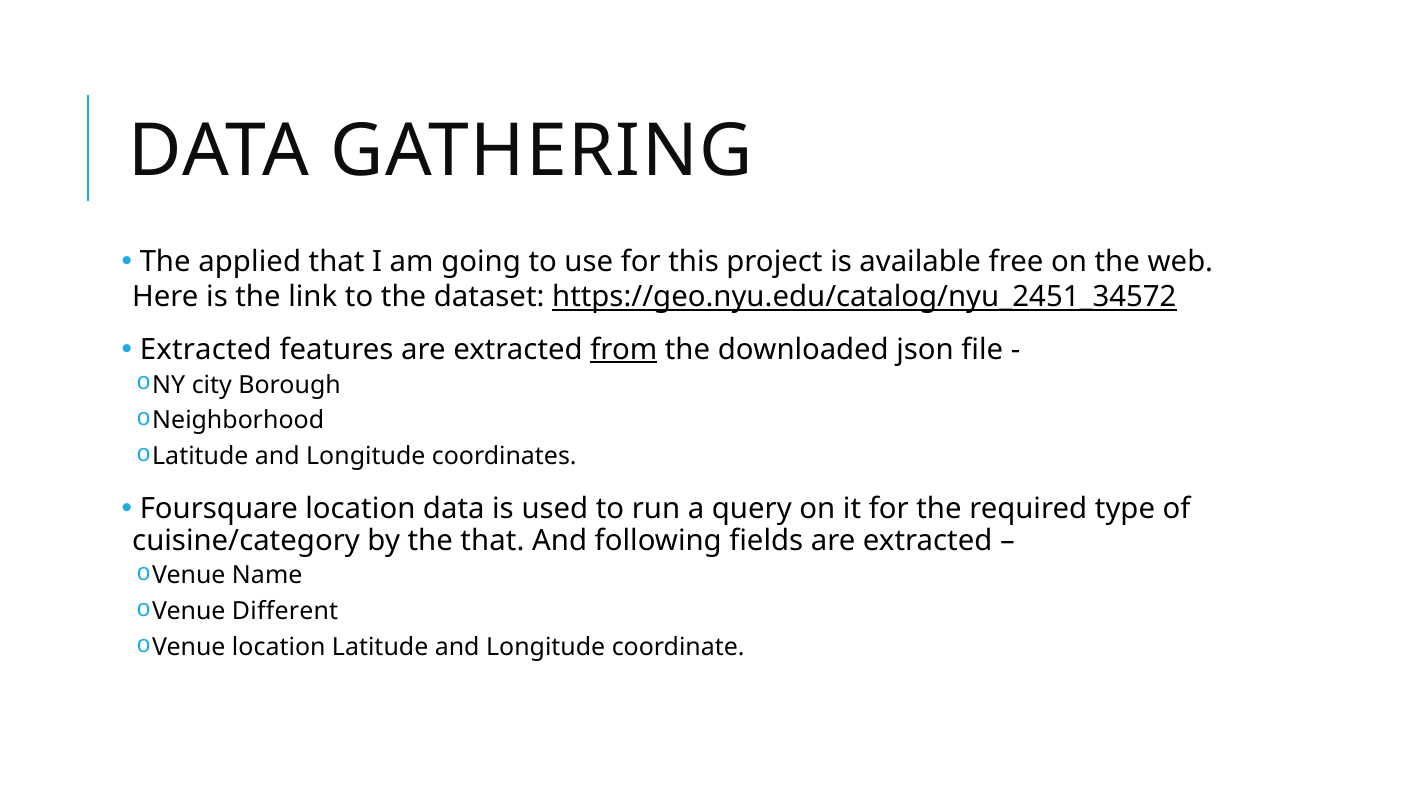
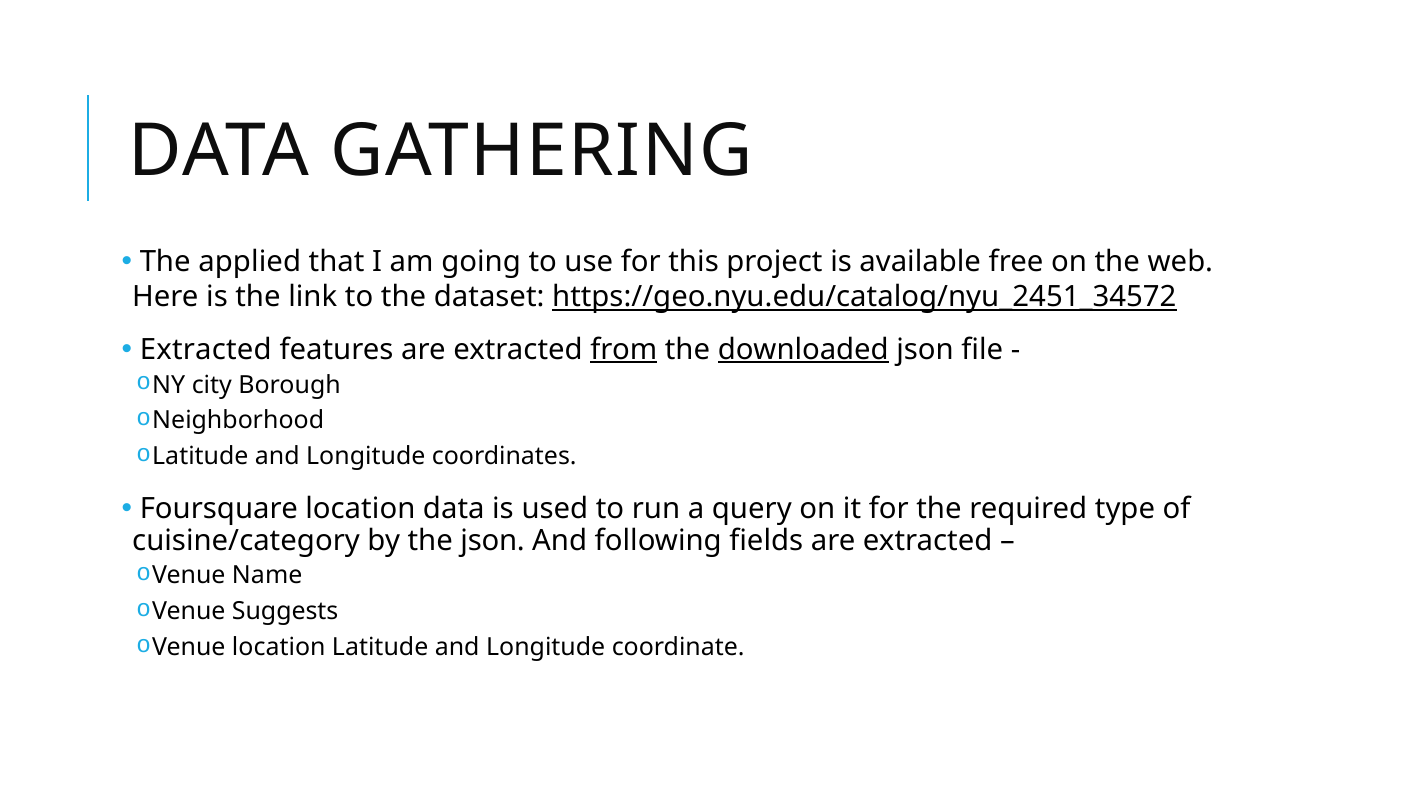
downloaded underline: none -> present
the that: that -> json
Different: Different -> Suggests
